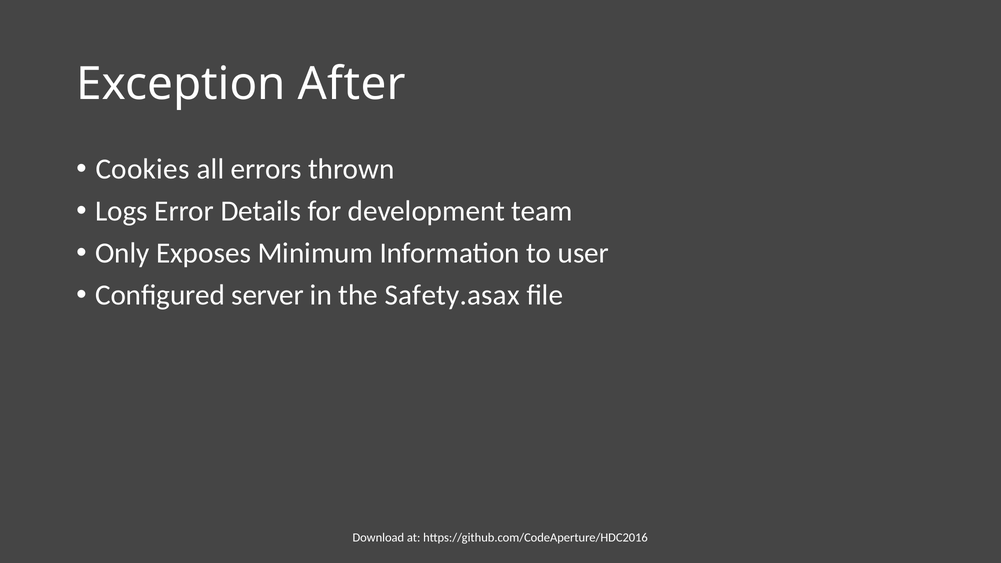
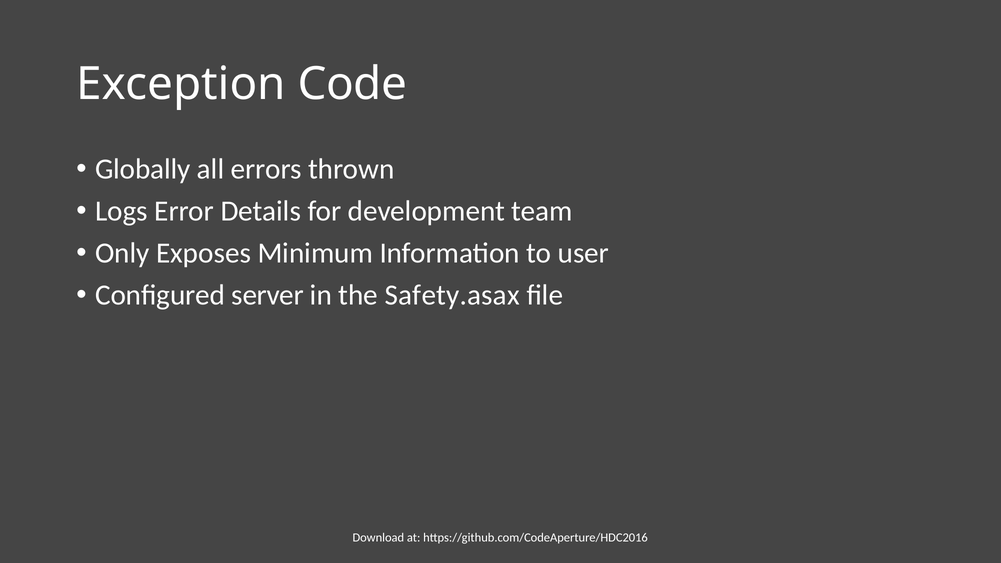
After: After -> Code
Cookies: Cookies -> Globally
